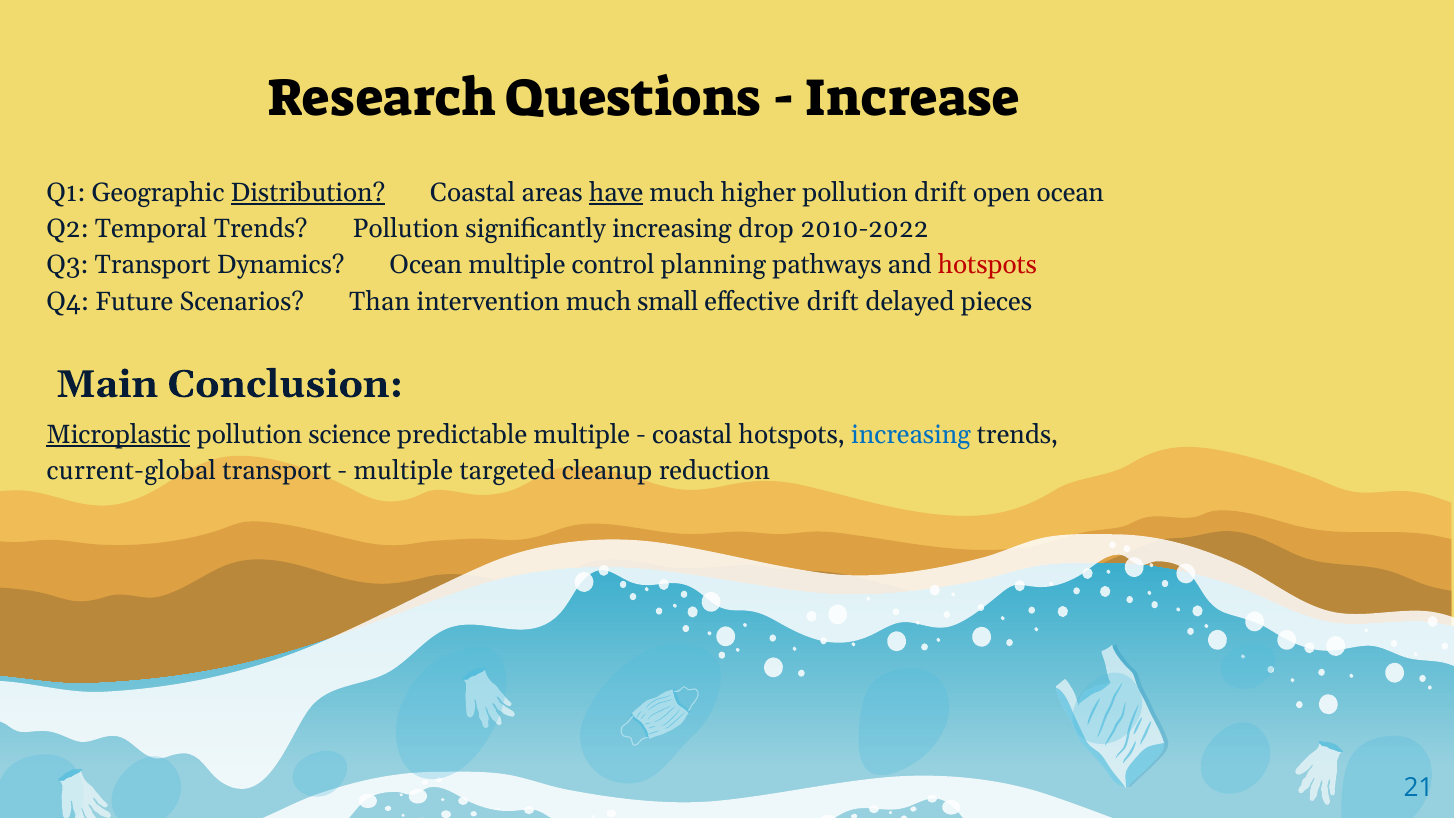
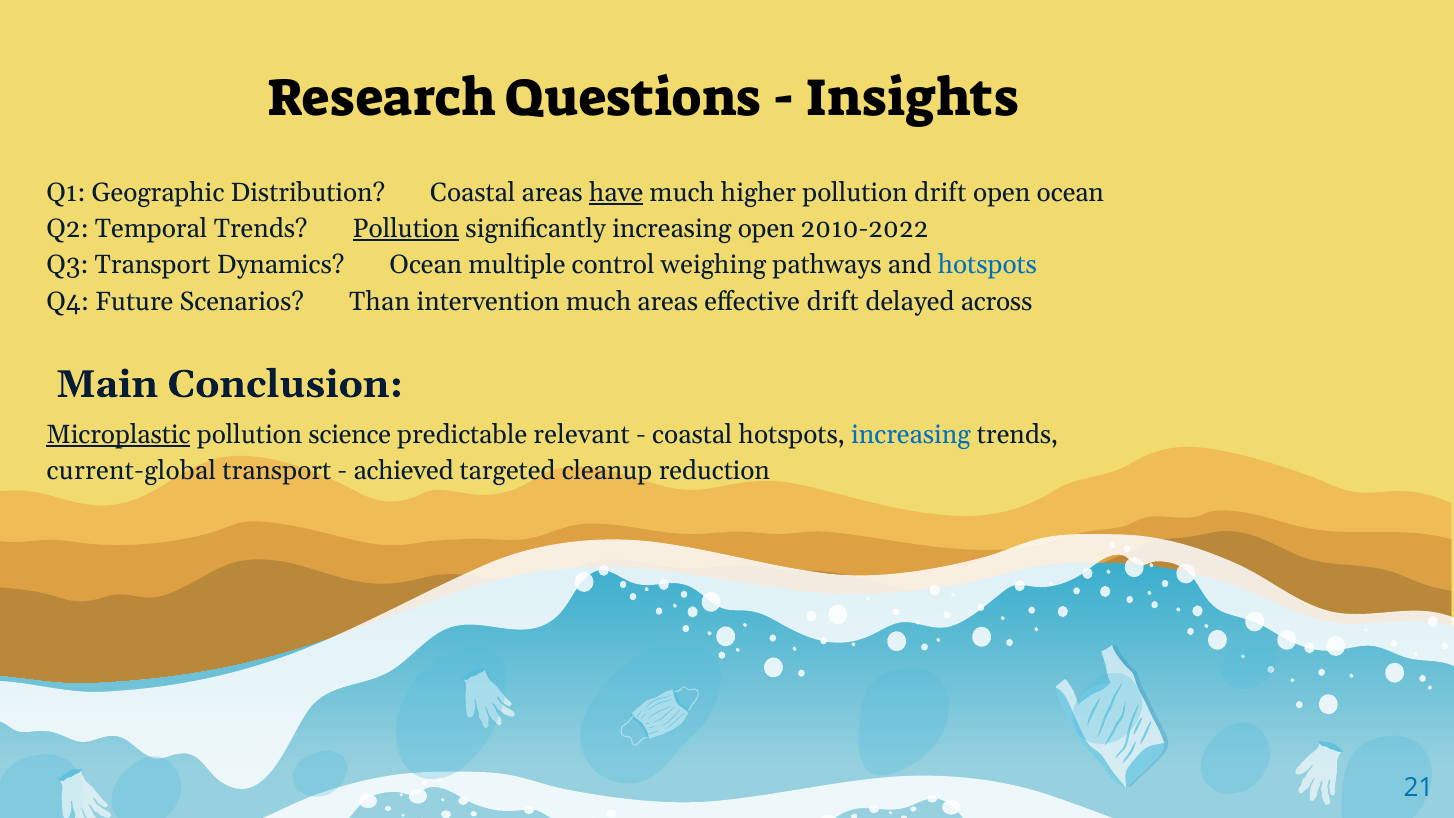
Increase: Increase -> Insights
Distribution underline: present -> none
Pollution at (406, 229) underline: none -> present
increasing drop: drop -> open
planning: planning -> weighing
hotspots at (987, 265) colour: red -> blue
much small: small -> areas
pieces: pieces -> across
predictable multiple: multiple -> relevant
multiple at (403, 471): multiple -> achieved
